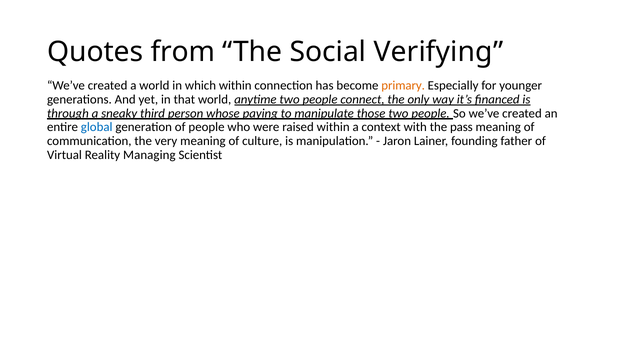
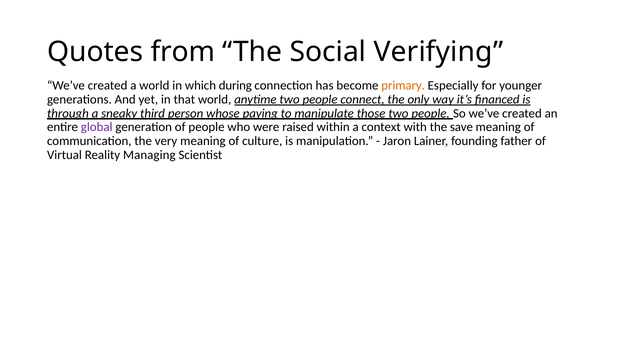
which within: within -> during
global colour: blue -> purple
pass: pass -> save
